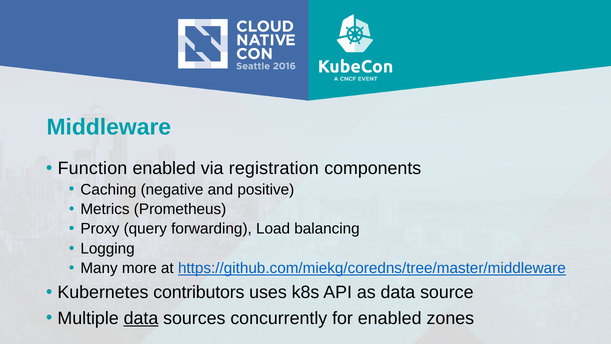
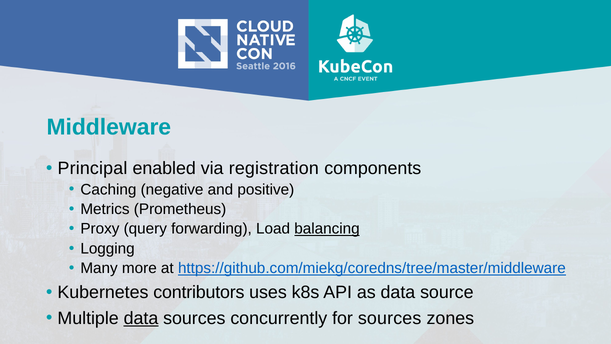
Function: Function -> Principal
balancing underline: none -> present
for enabled: enabled -> sources
